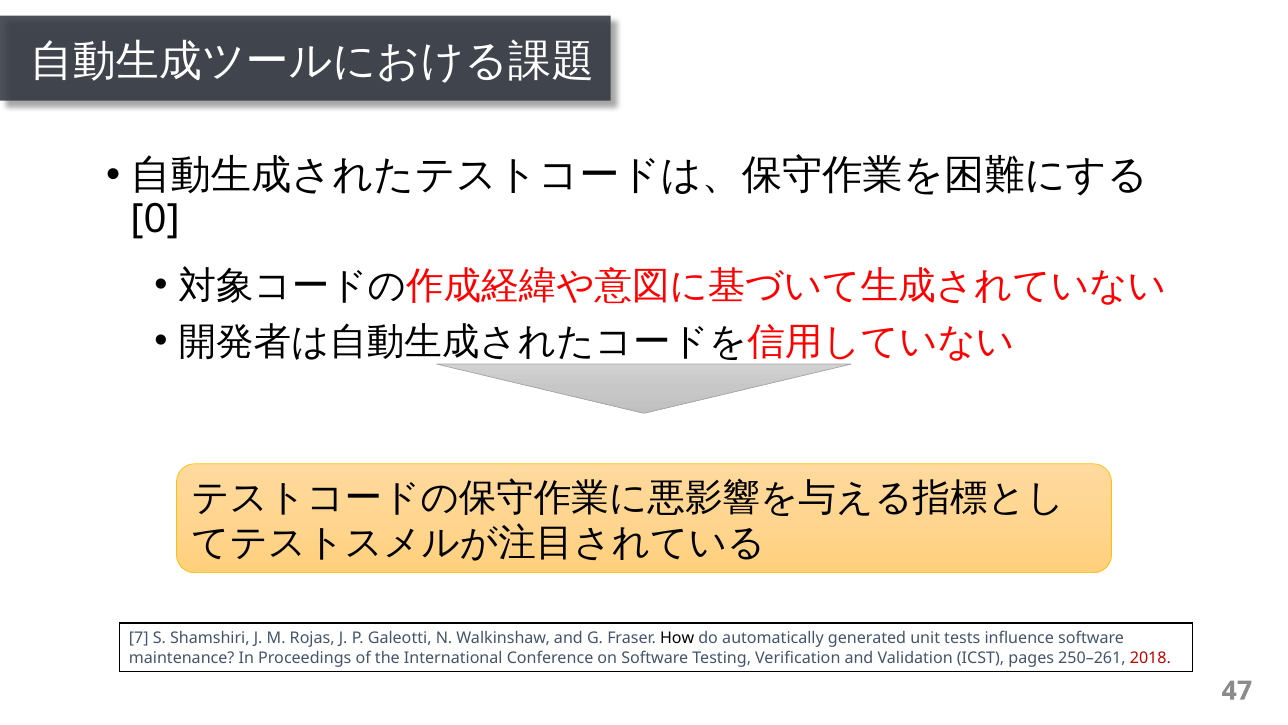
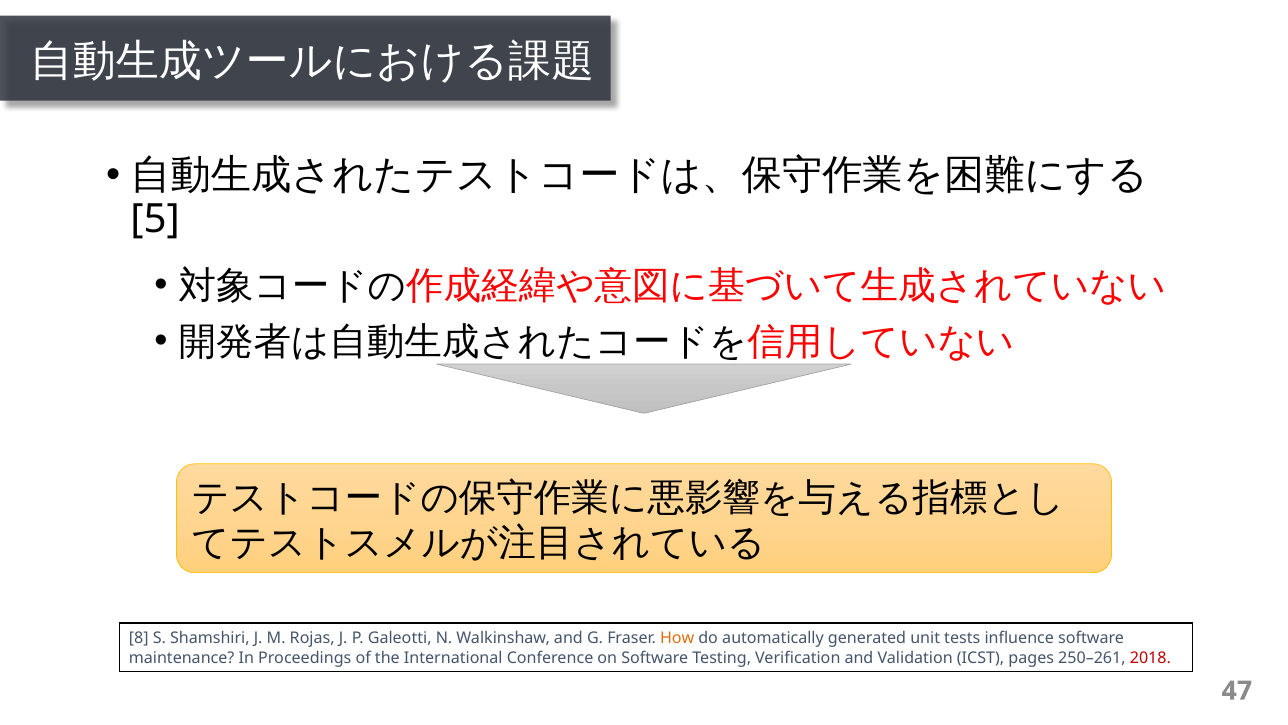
0: 0 -> 5
7: 7 -> 8
How colour: black -> orange
